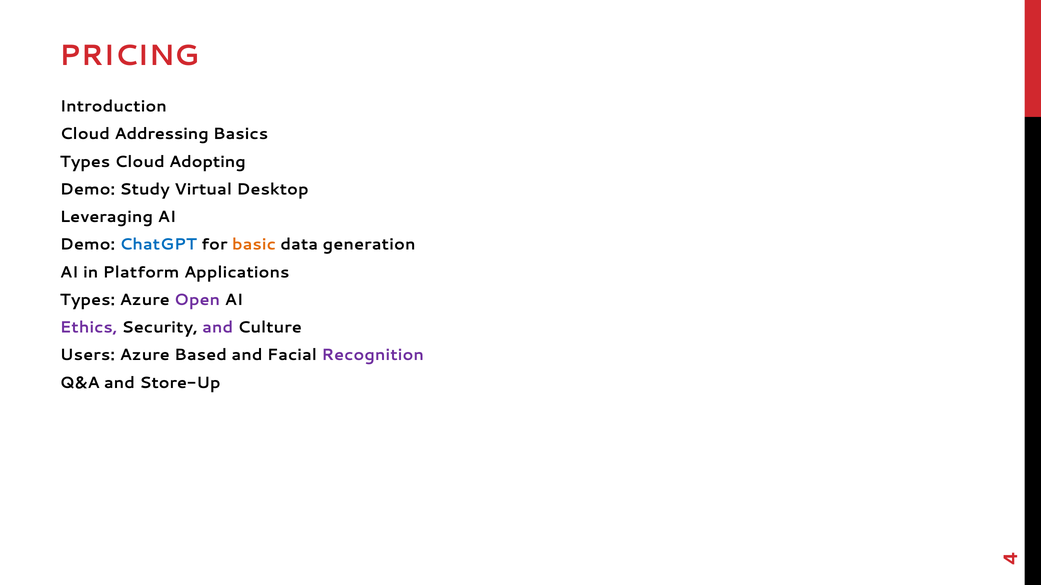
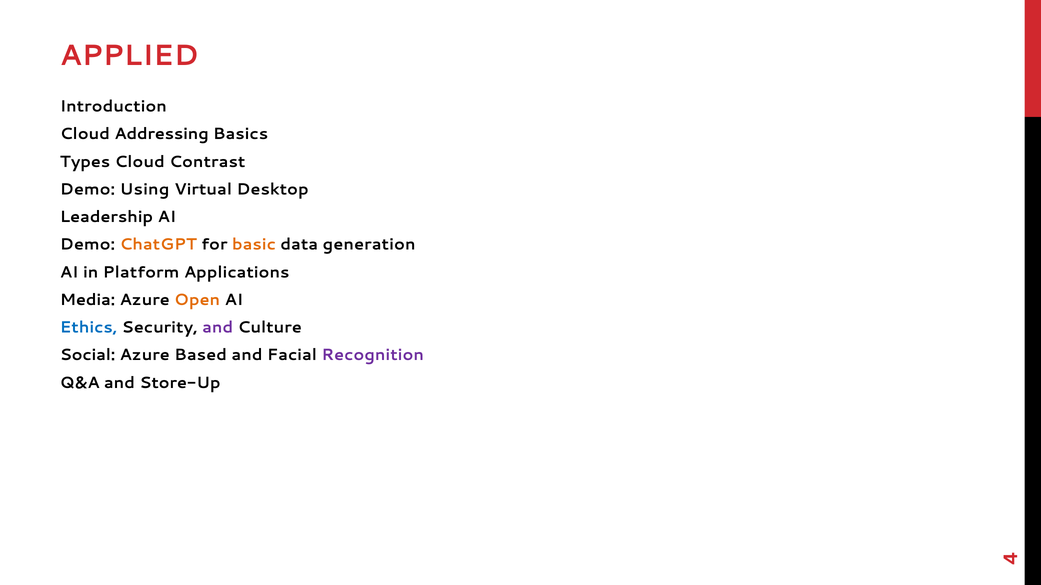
PRICING: PRICING -> APPLIED
Adopting: Adopting -> Contrast
Study: Study -> Using
Leveraging: Leveraging -> Leadership
ChatGPT colour: blue -> orange
Types at (87, 300): Types -> Media
Open colour: purple -> orange
Ethics colour: purple -> blue
Users: Users -> Social
